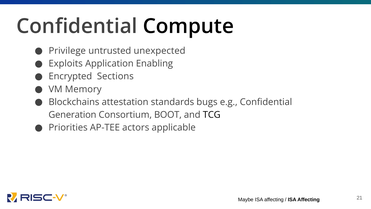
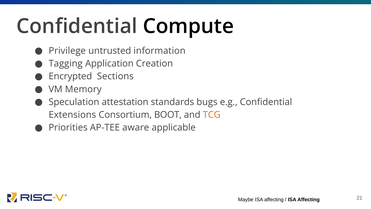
unexpected: unexpected -> information
Exploits: Exploits -> Tagging
Enabling: Enabling -> Creation
Blockchains: Blockchains -> Speculation
Generation: Generation -> Extensions
TCG colour: black -> orange
actors: actors -> aware
